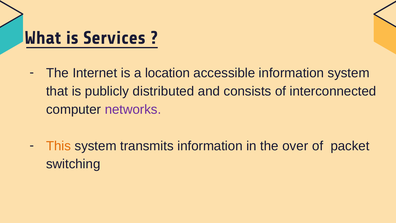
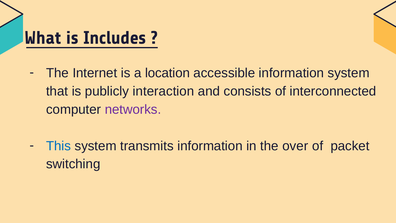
Services: Services -> Includes
distributed: distributed -> interaction
This colour: orange -> blue
